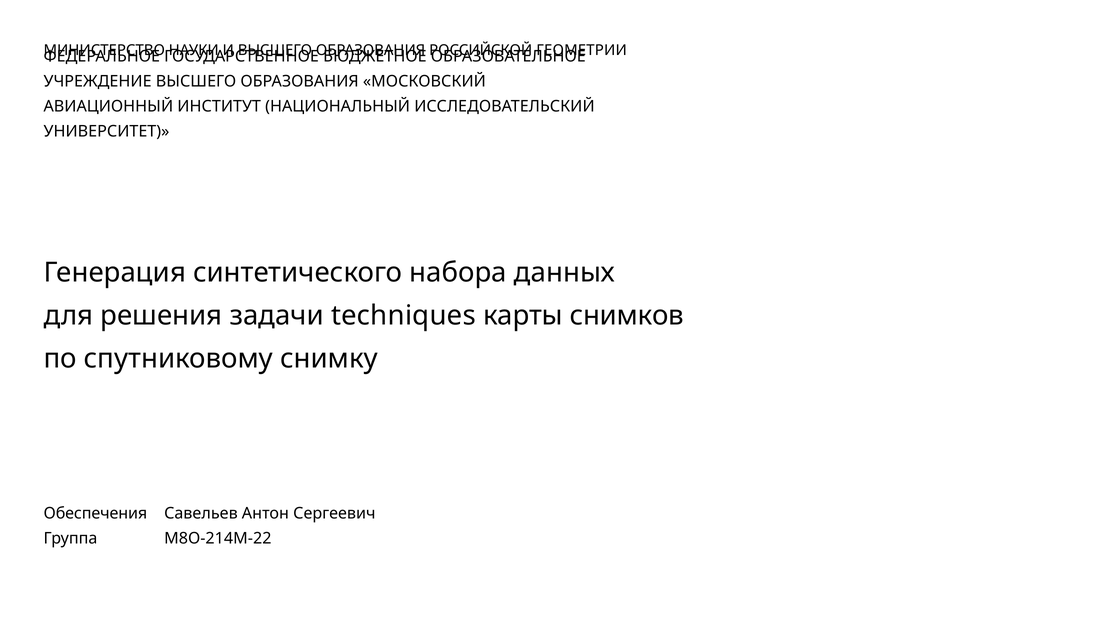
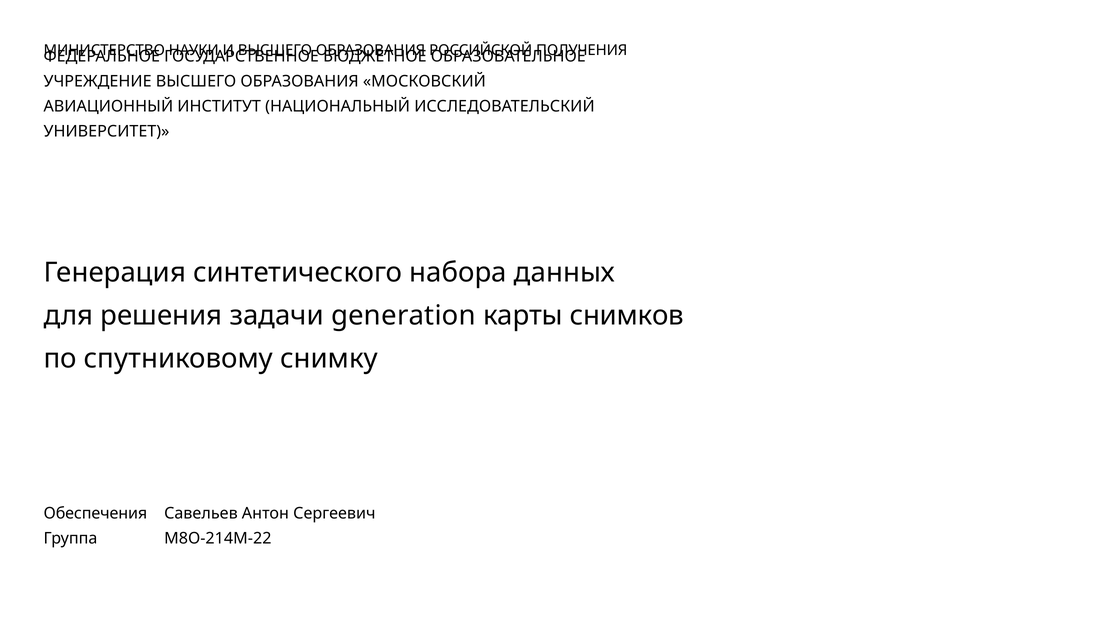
ГЕОМЕТРИИ: ГЕОМЕТРИИ -> ПОЛУЧЕНИЯ
techniques: techniques -> generation
